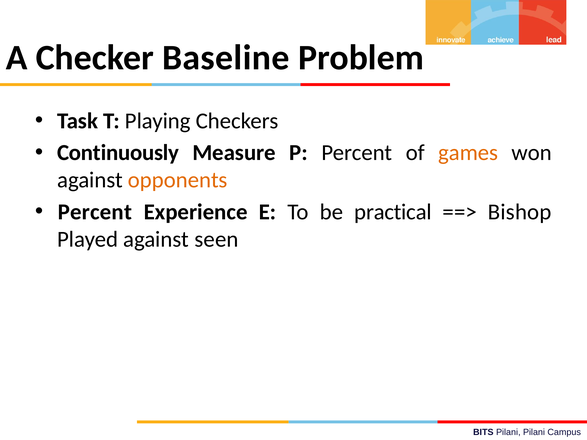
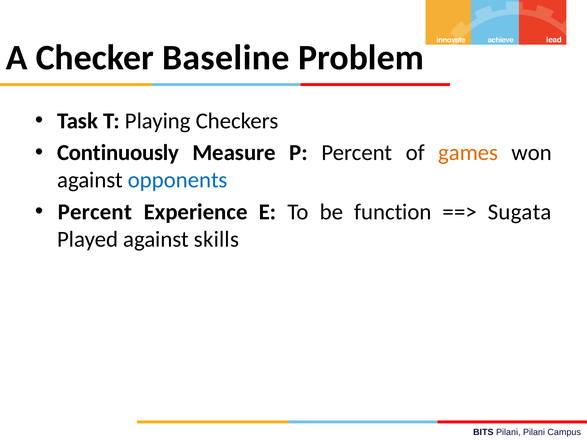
opponents colour: orange -> blue
practical: practical -> function
Bishop: Bishop -> Sugata
seen: seen -> skills
